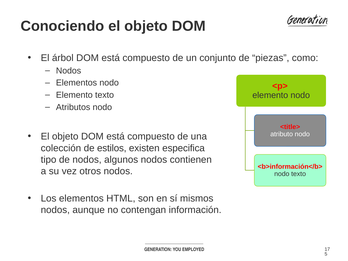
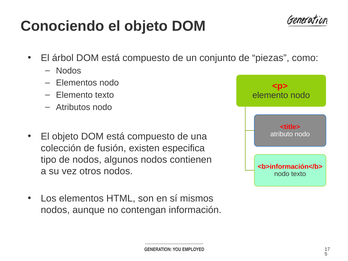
estilos: estilos -> fusión
